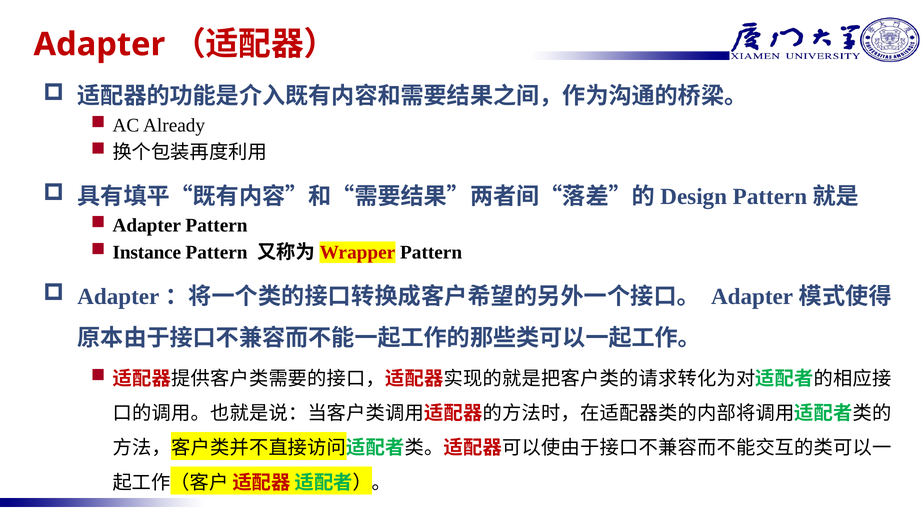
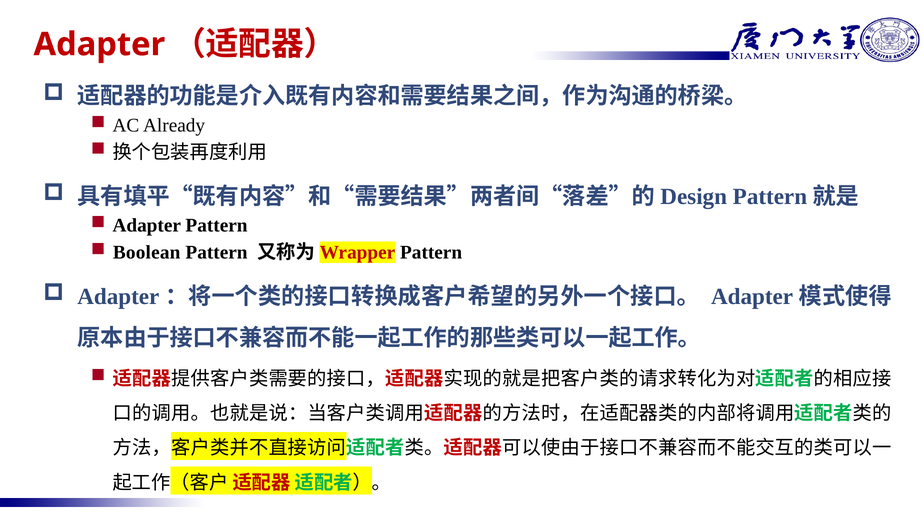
Instance: Instance -> Boolean
